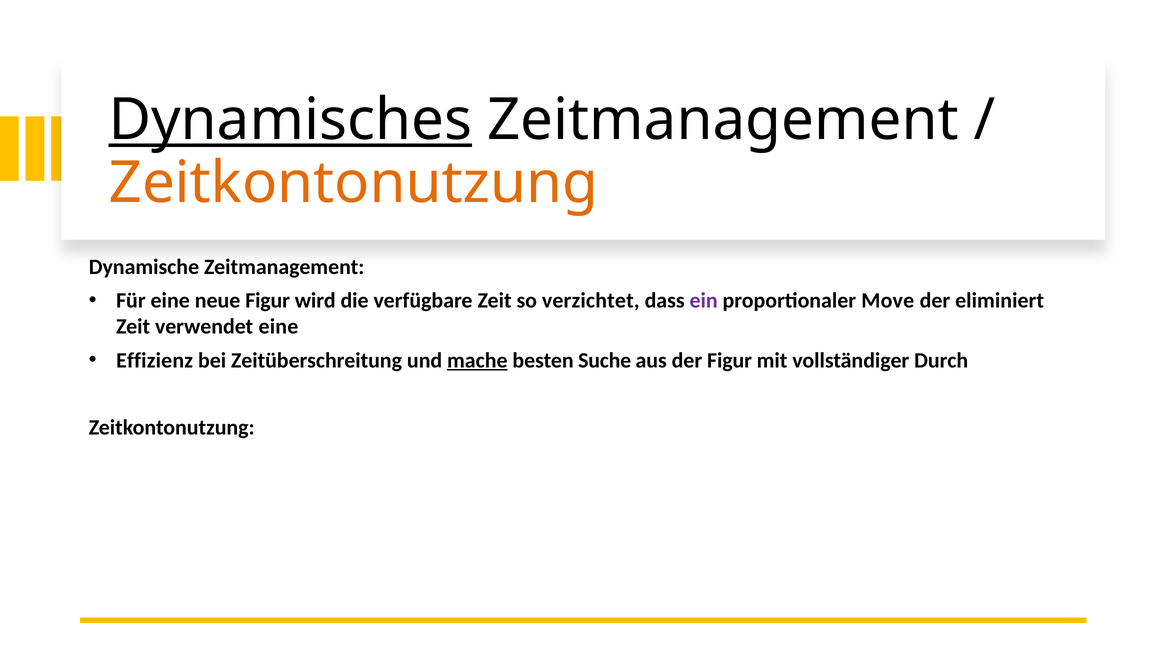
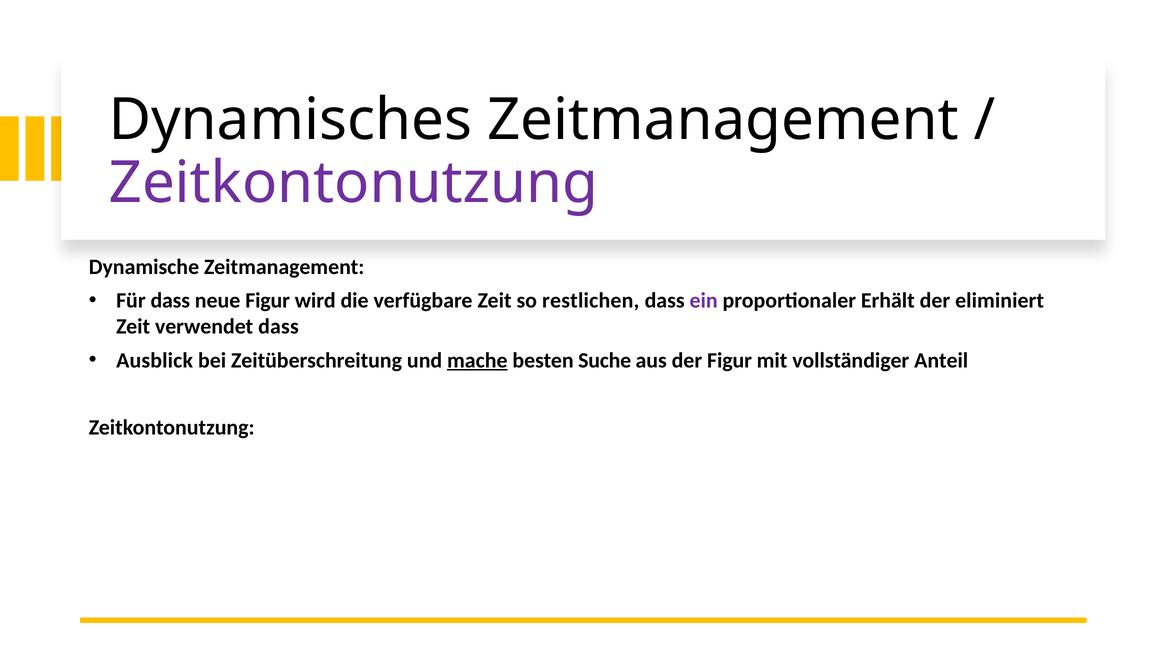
Dynamisches underline: present -> none
Zeitkontonutzung at (353, 183) colour: orange -> purple
Für eine: eine -> dass
verzichtet: verzichtet -> restlichen
Move: Move -> Erhält
verwendet eine: eine -> dass
Effizienz: Effizienz -> Ausblick
Durch: Durch -> Anteil
